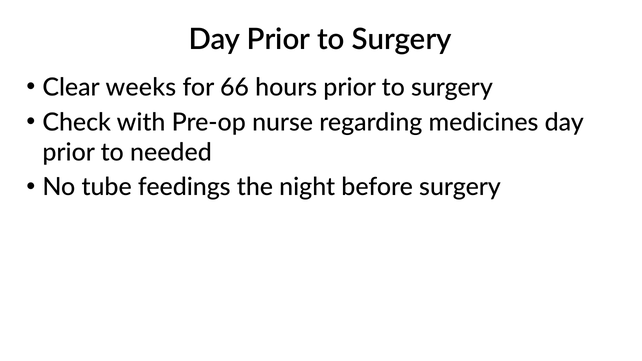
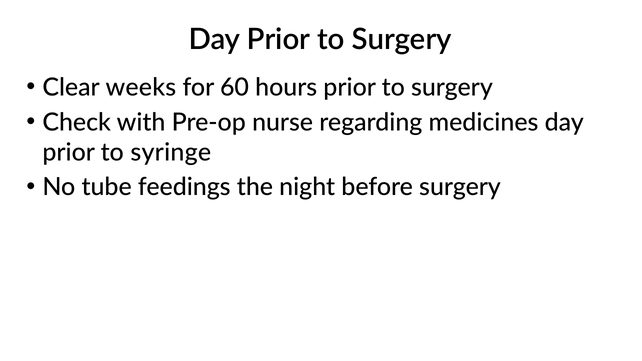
66: 66 -> 60
needed: needed -> syringe
